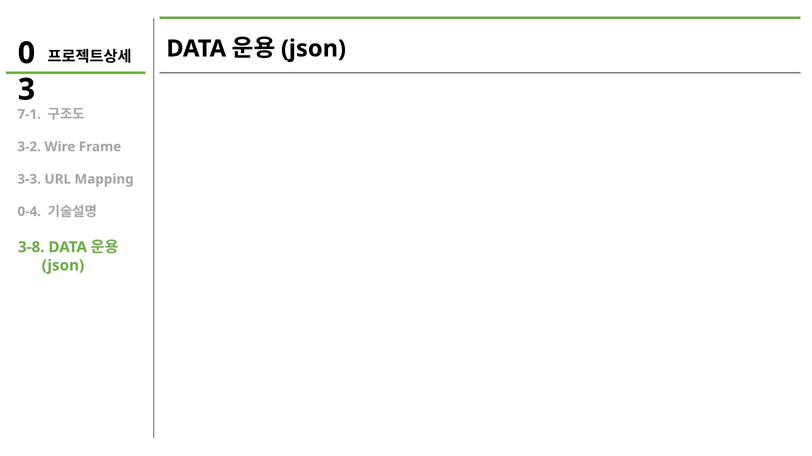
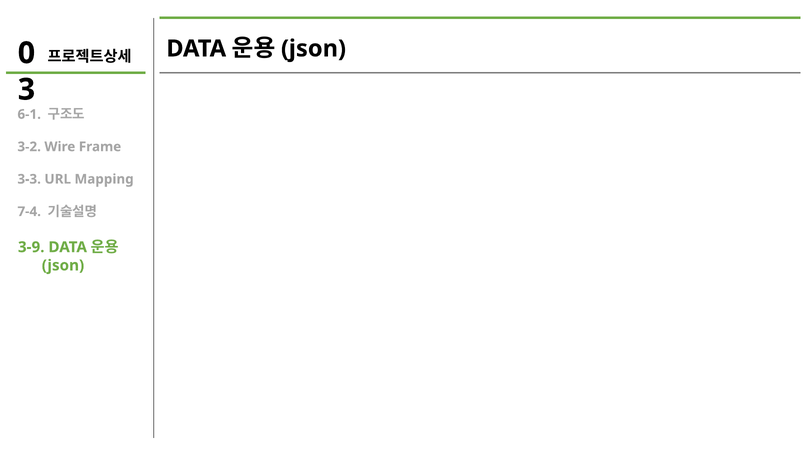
7-1: 7-1 -> 6-1
0-4: 0-4 -> 7-4
3-8: 3-8 -> 3-9
